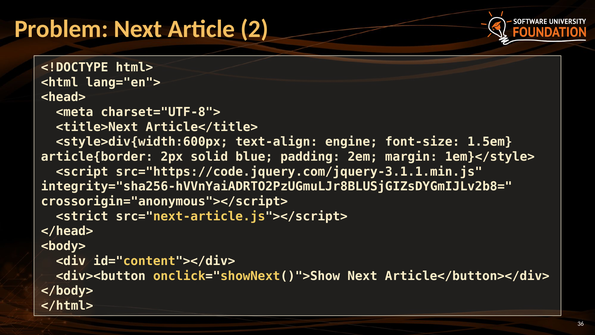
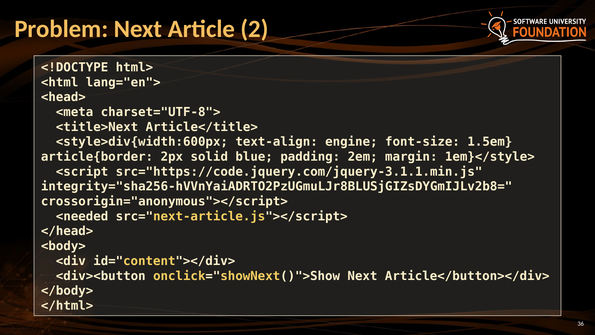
<strict: <strict -> <needed
